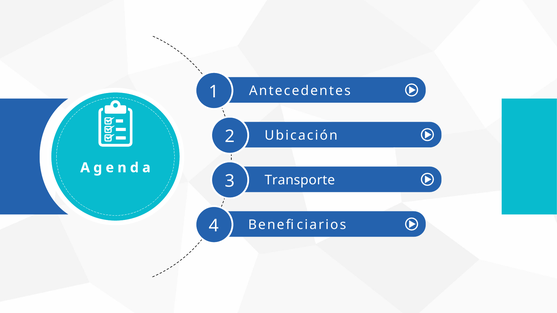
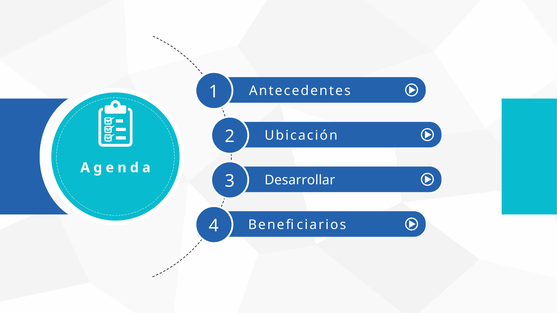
Transporte: Transporte -> Desarrollar
